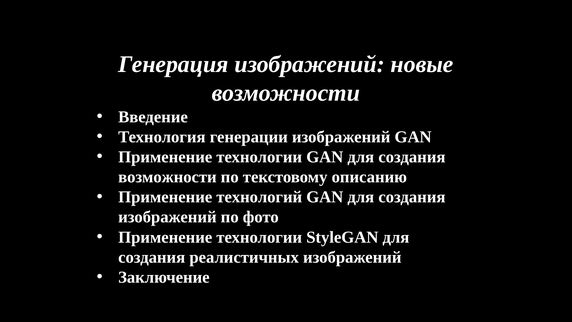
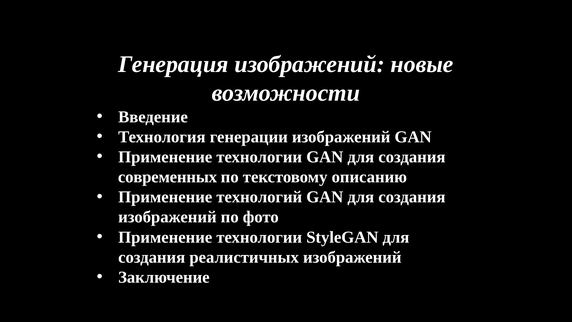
возможности at (167, 177): возможности -> современных
